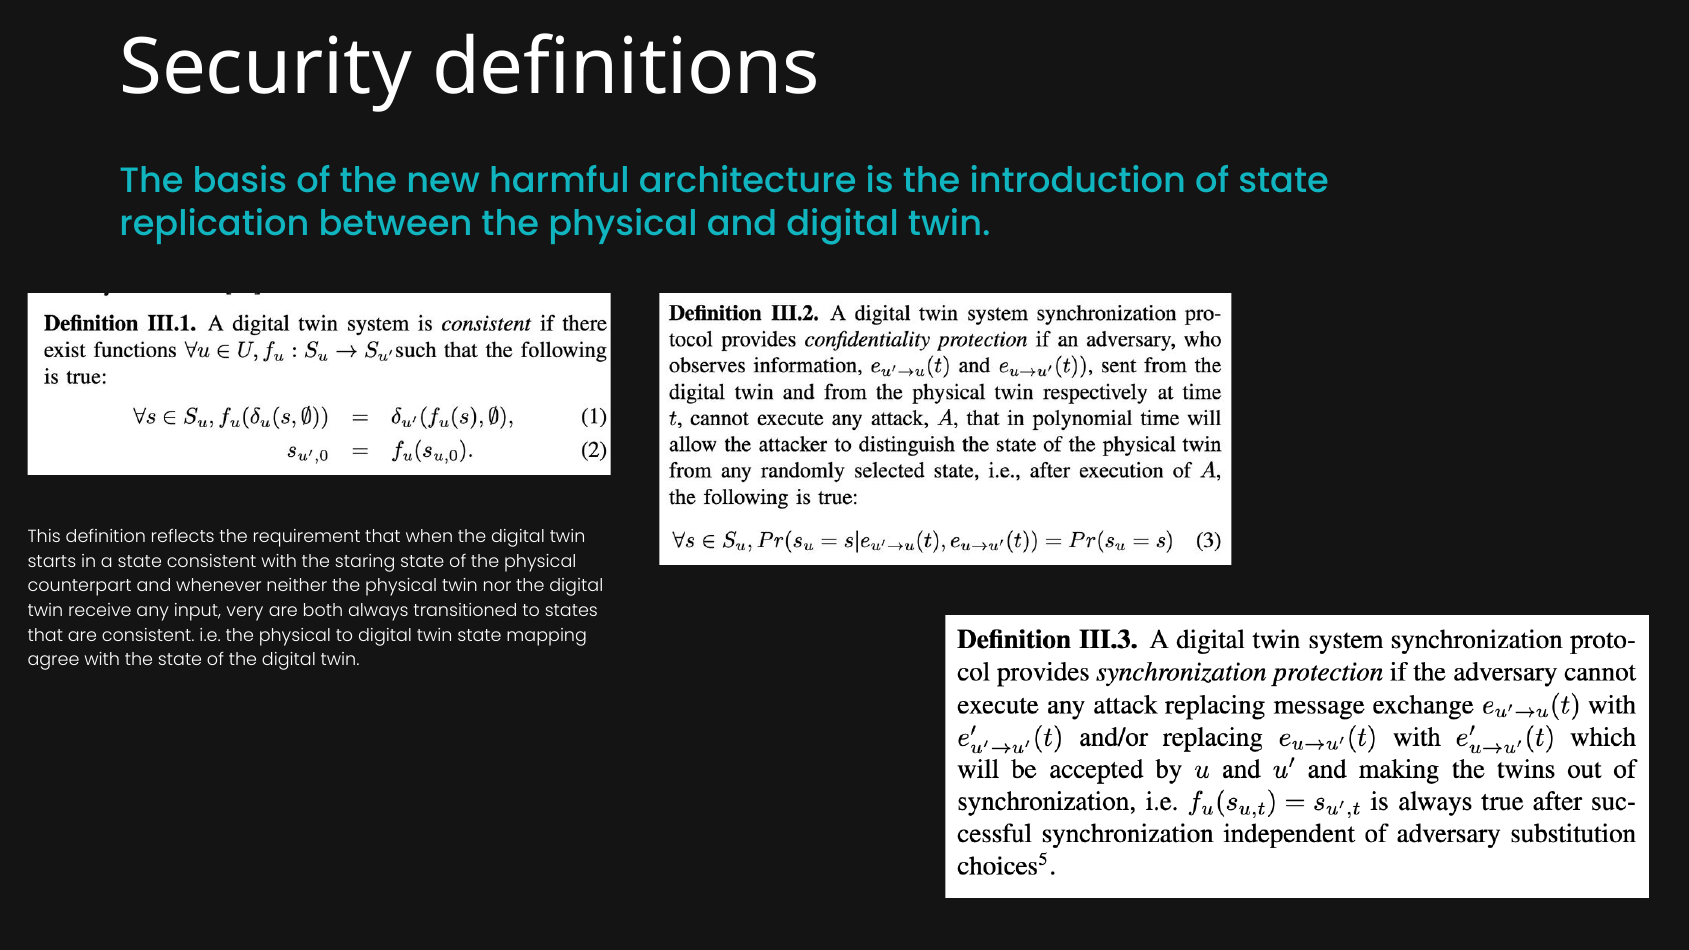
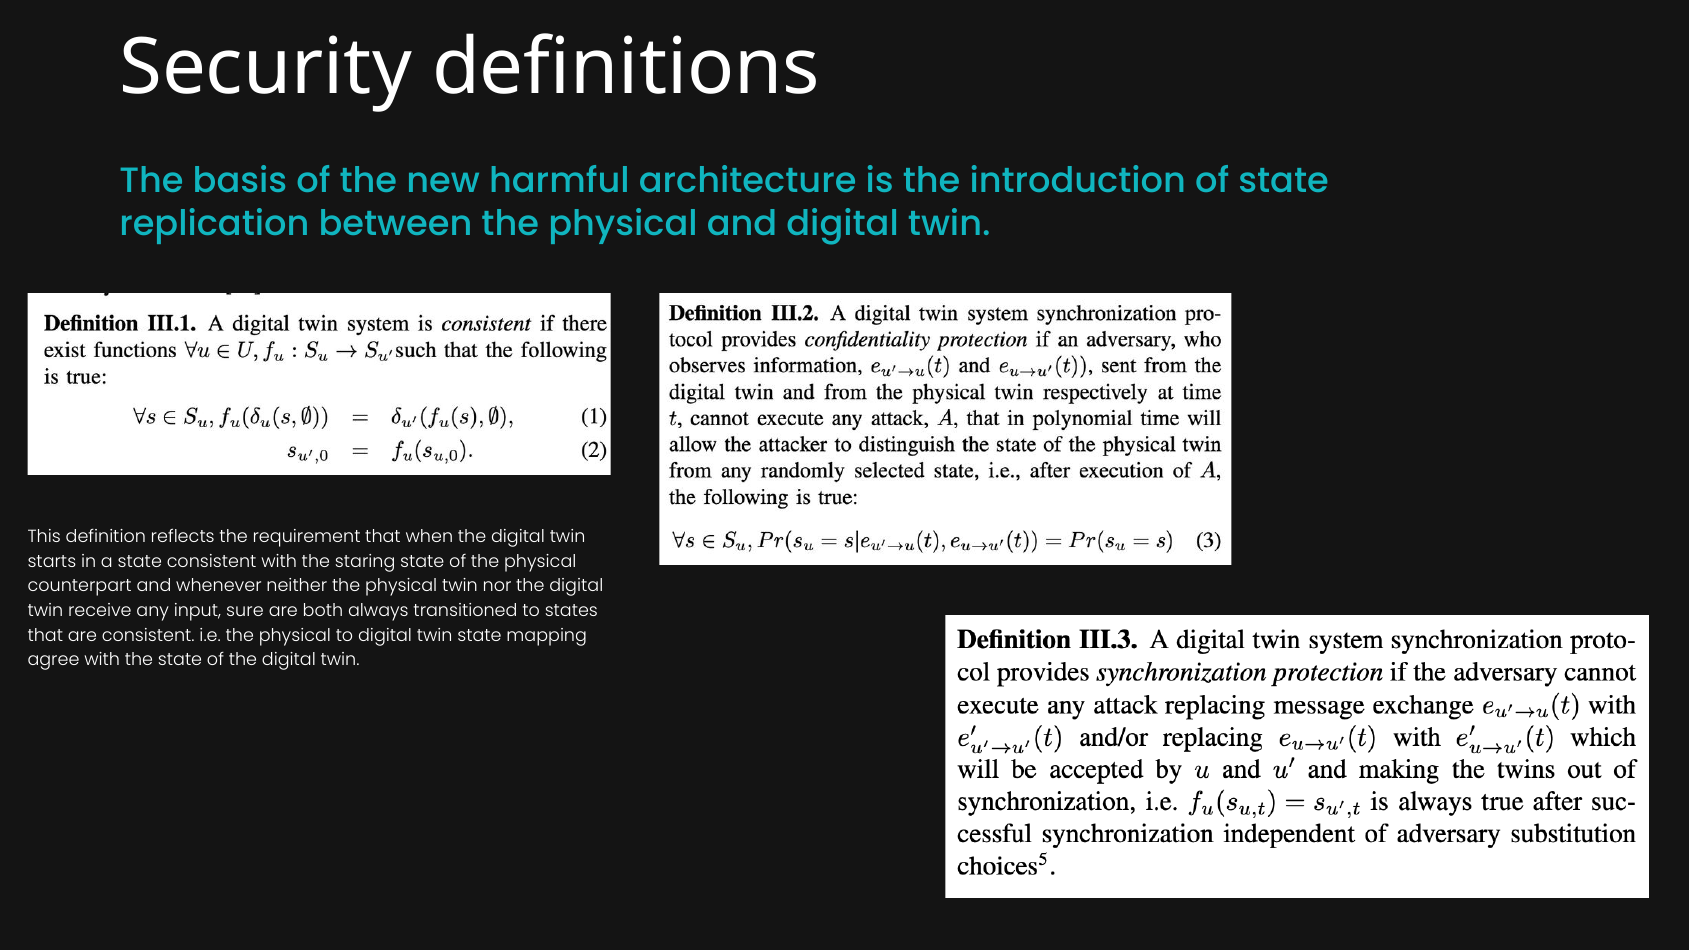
very: very -> sure
